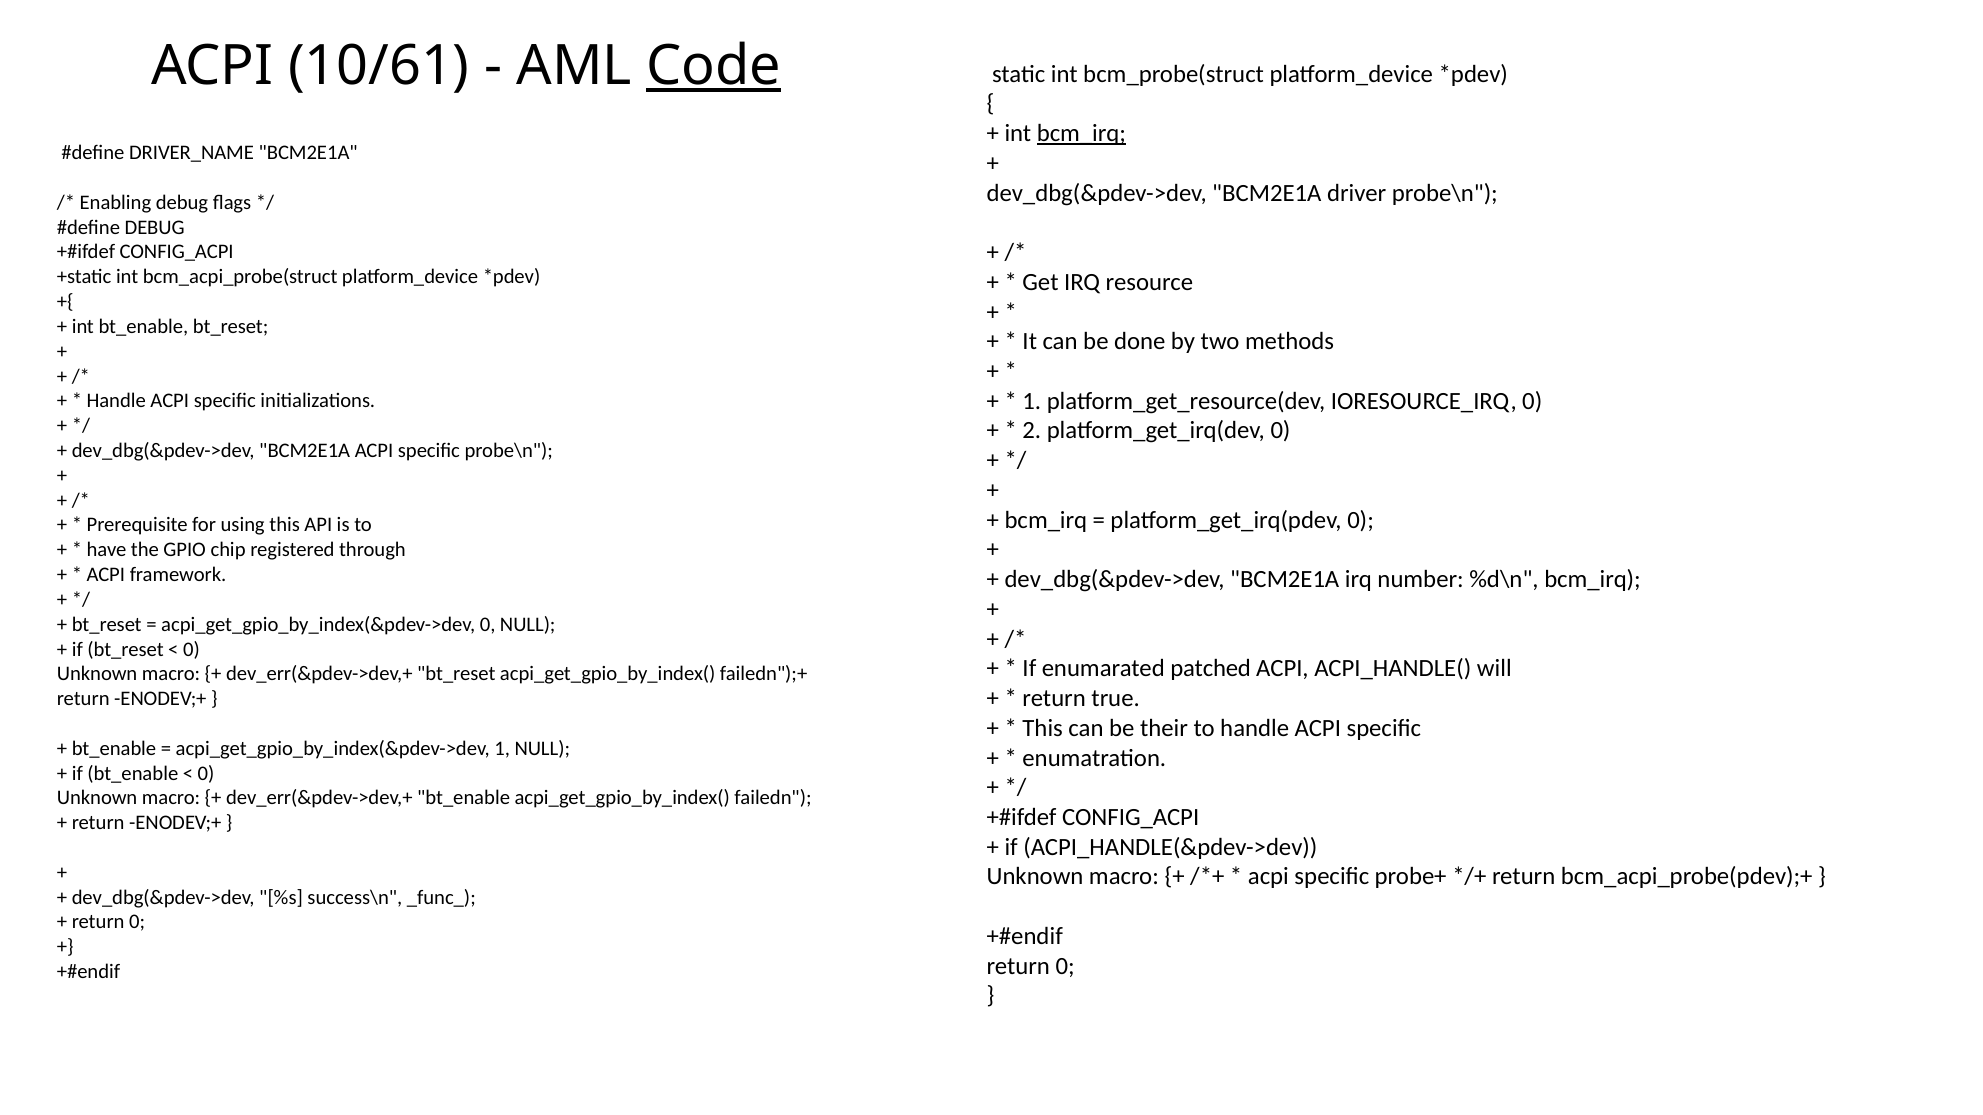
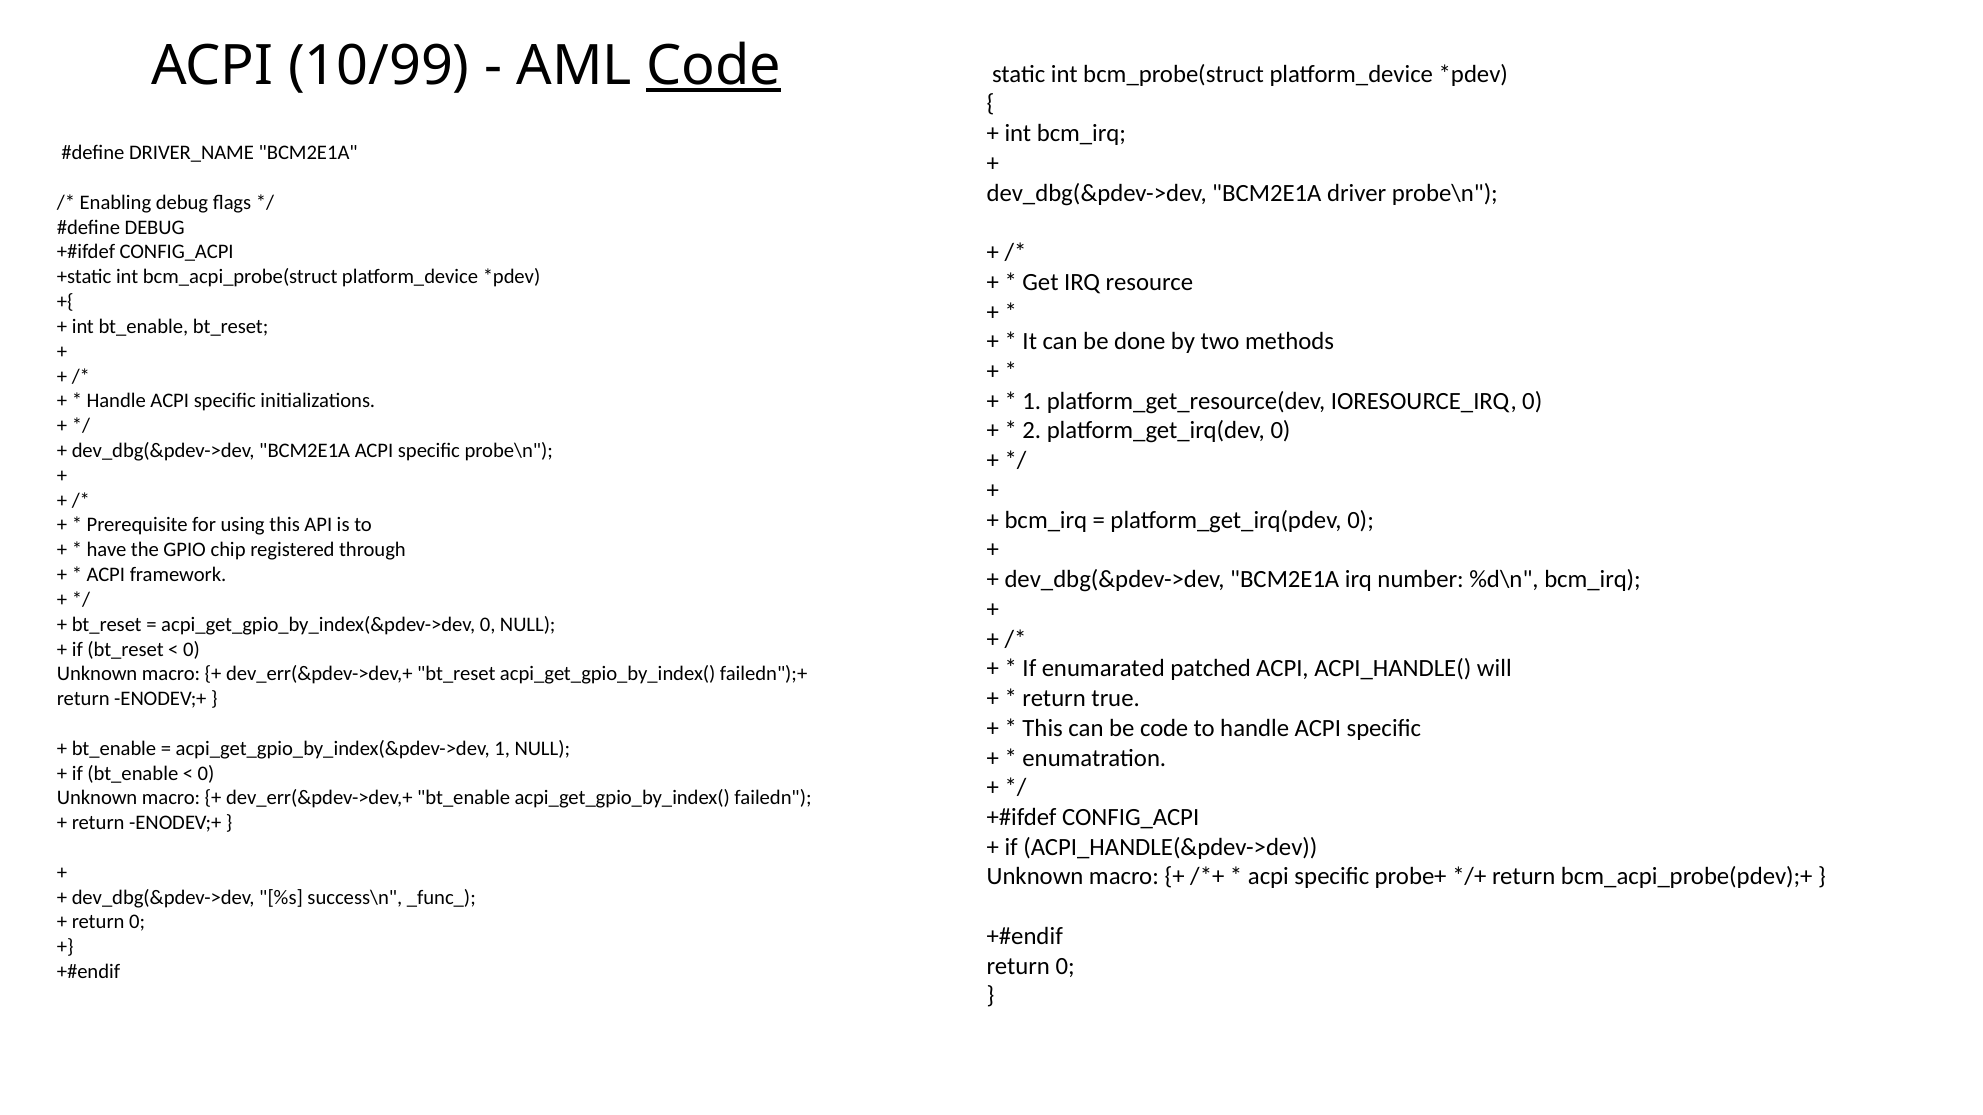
10/61: 10/61 -> 10/99
bcm_irq at (1081, 134) underline: present -> none
be their: their -> code
